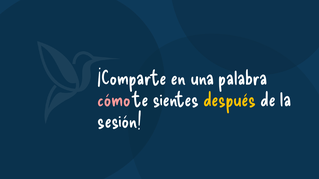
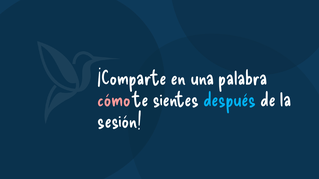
después colour: yellow -> light blue
